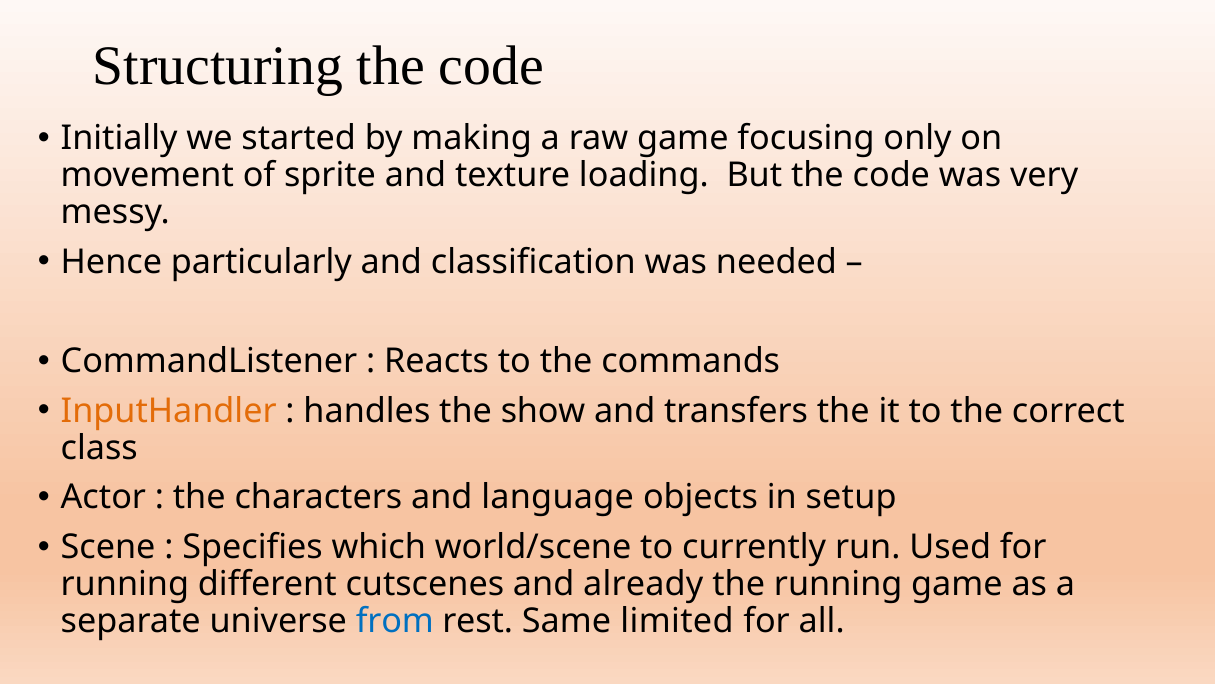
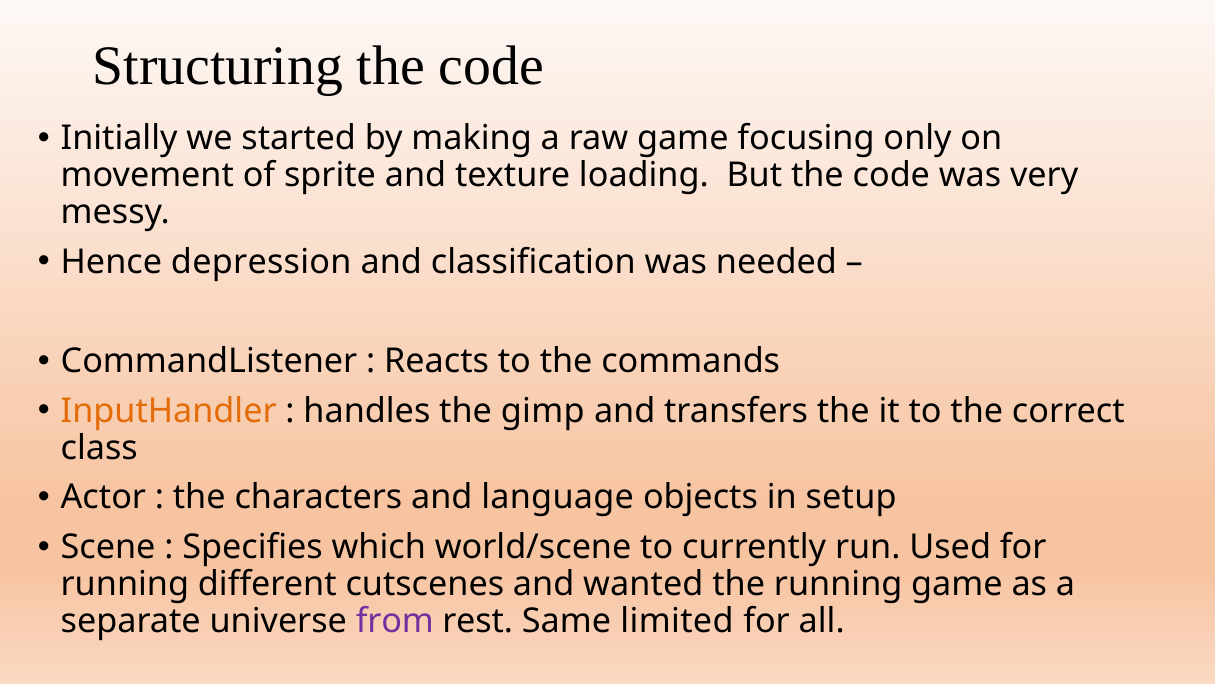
particularly: particularly -> depression
show: show -> gimp
already: already -> wanted
from colour: blue -> purple
